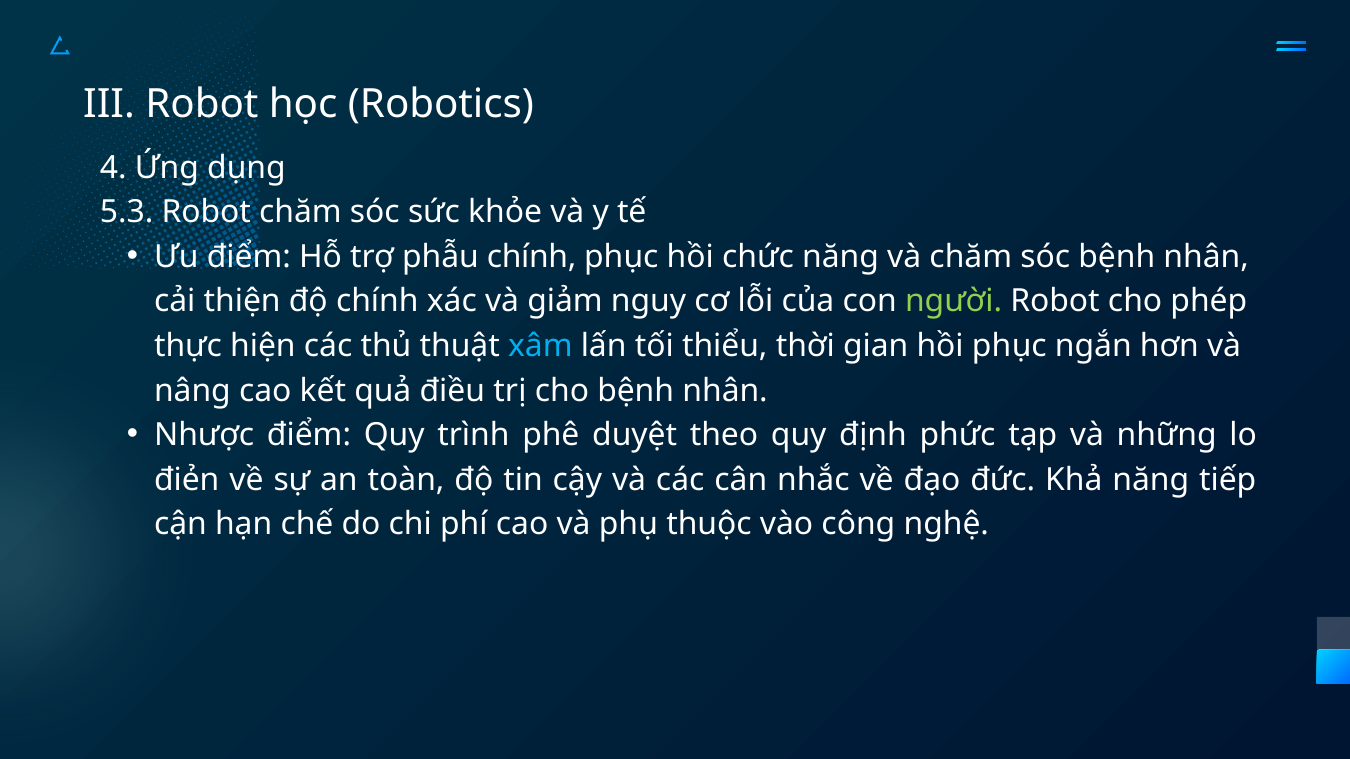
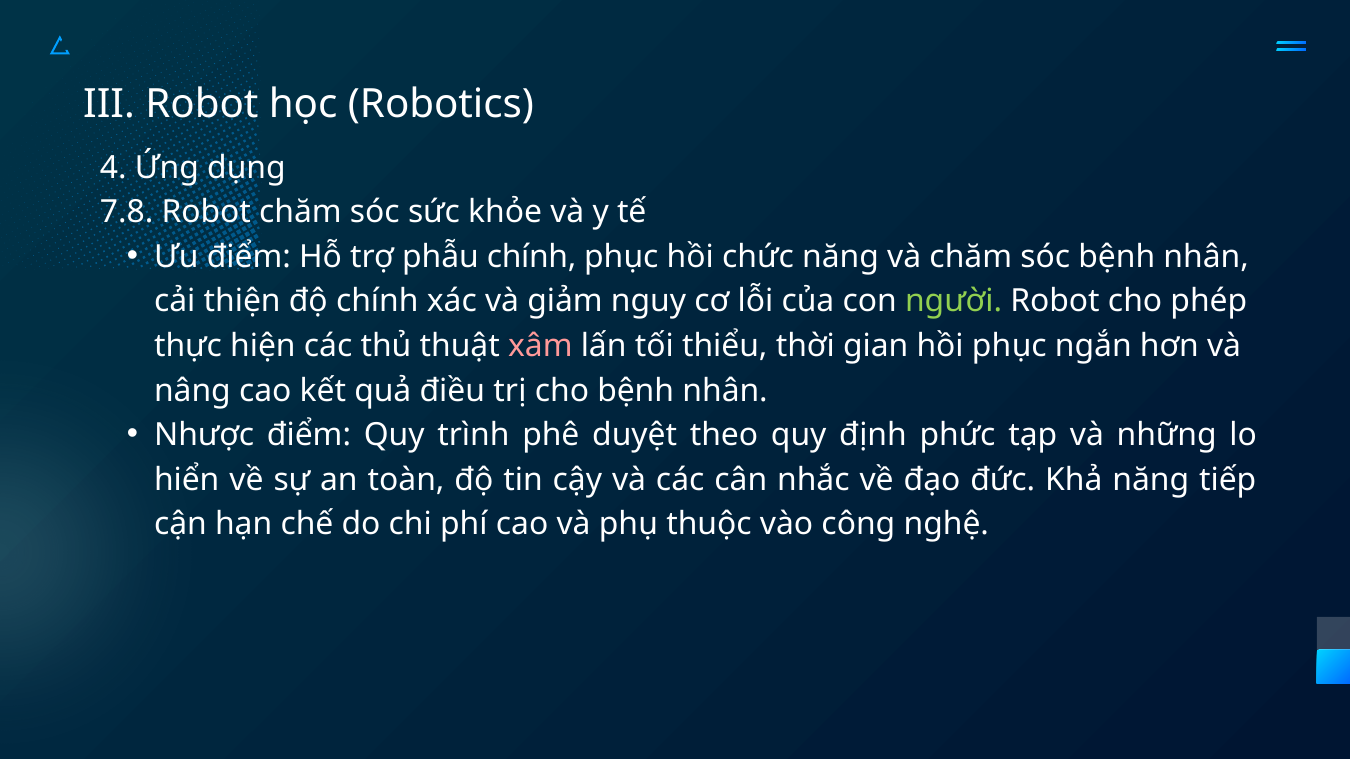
5.3: 5.3 -> 7.8
xâm colour: light blue -> pink
điẻn: điẻn -> hiển
